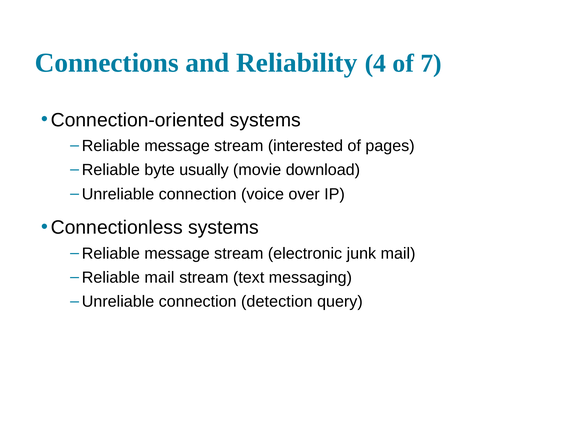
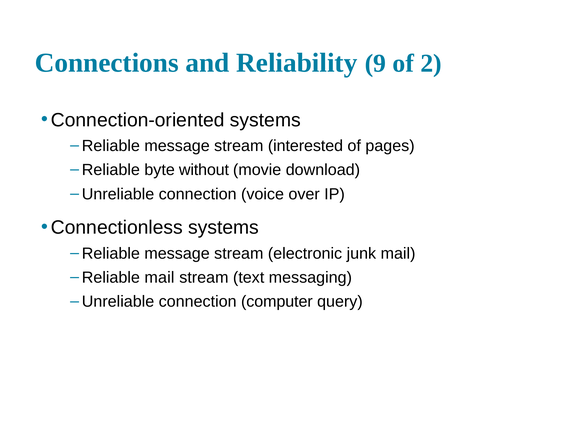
4: 4 -> 9
7: 7 -> 2
usually: usually -> without
detection: detection -> computer
